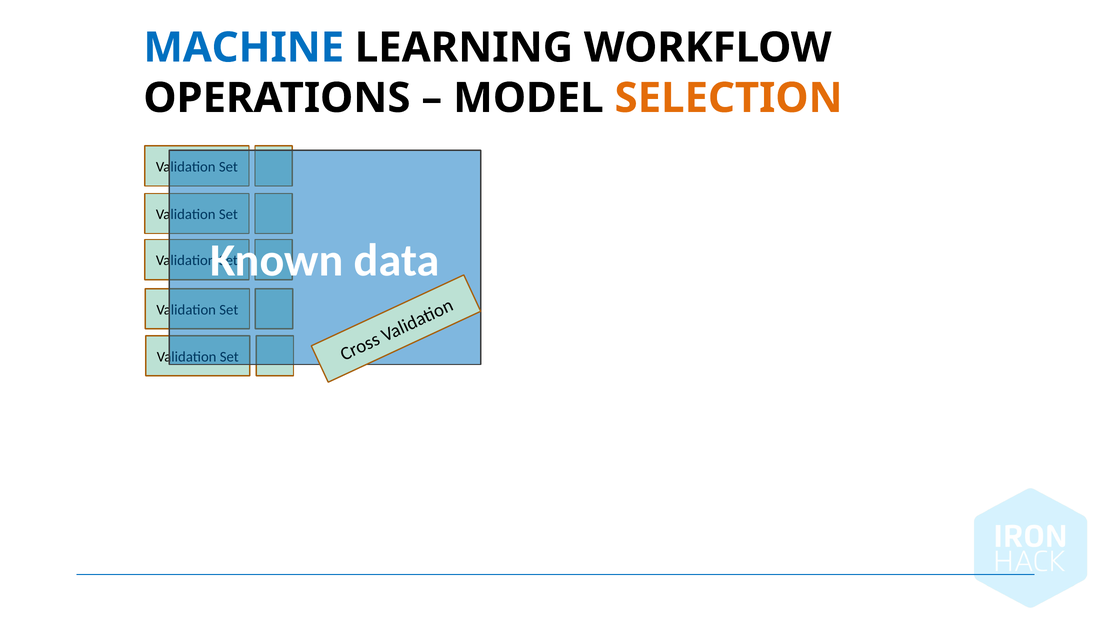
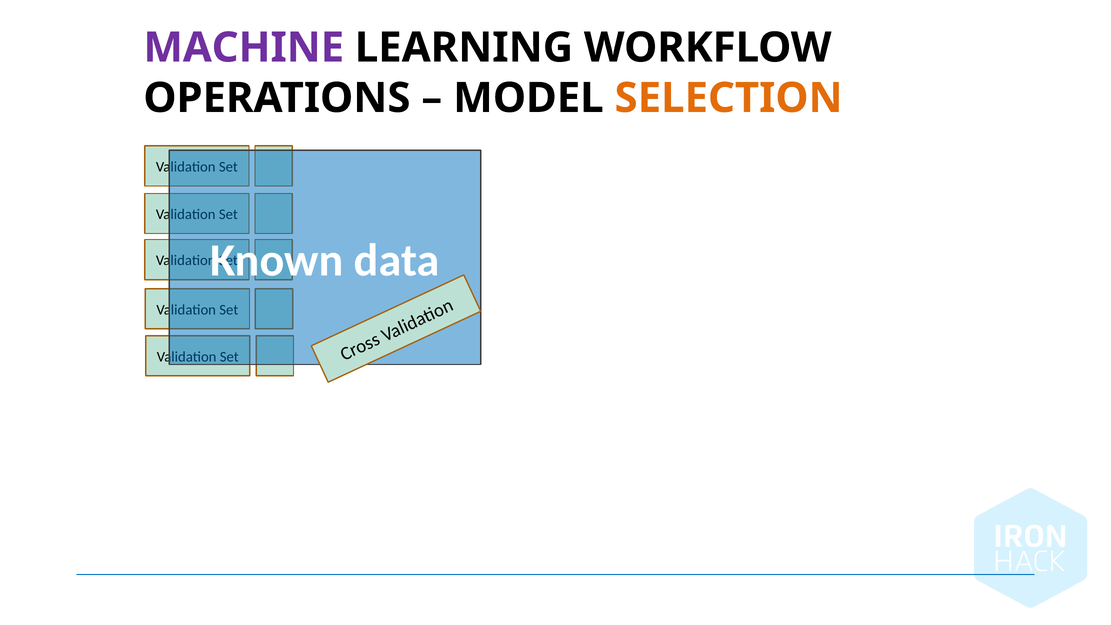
MACHINE colour: blue -> purple
